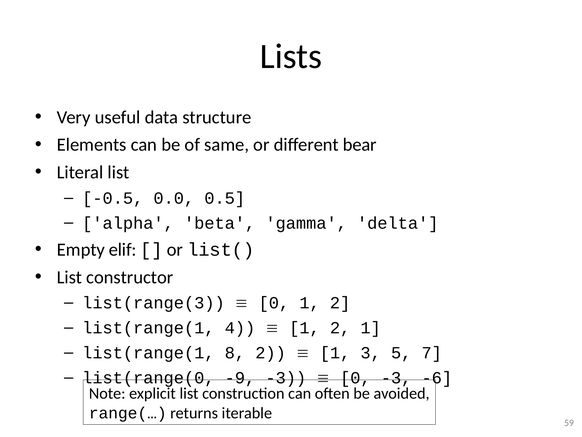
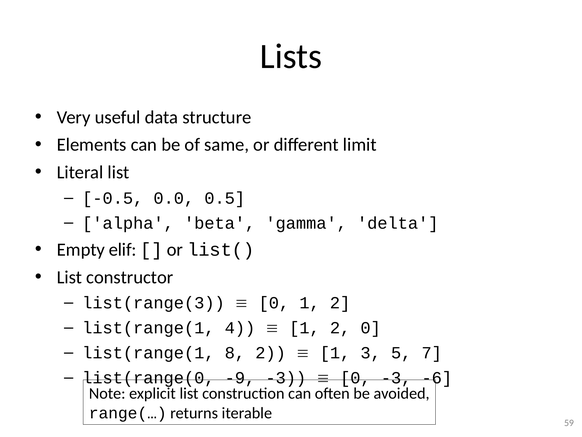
bear: bear -> limit
2 1: 1 -> 0
